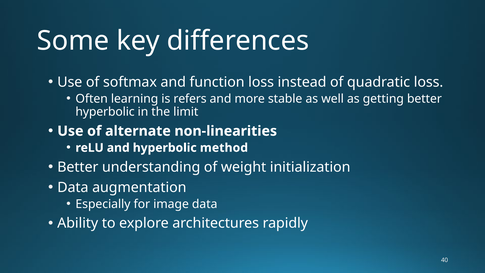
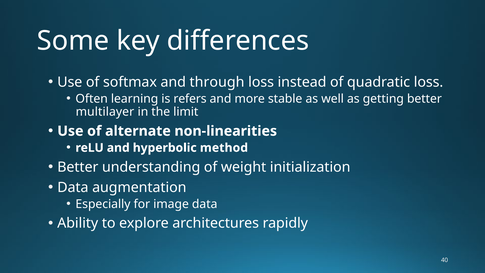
function: function -> through
hyperbolic at (105, 112): hyperbolic -> multilayer
